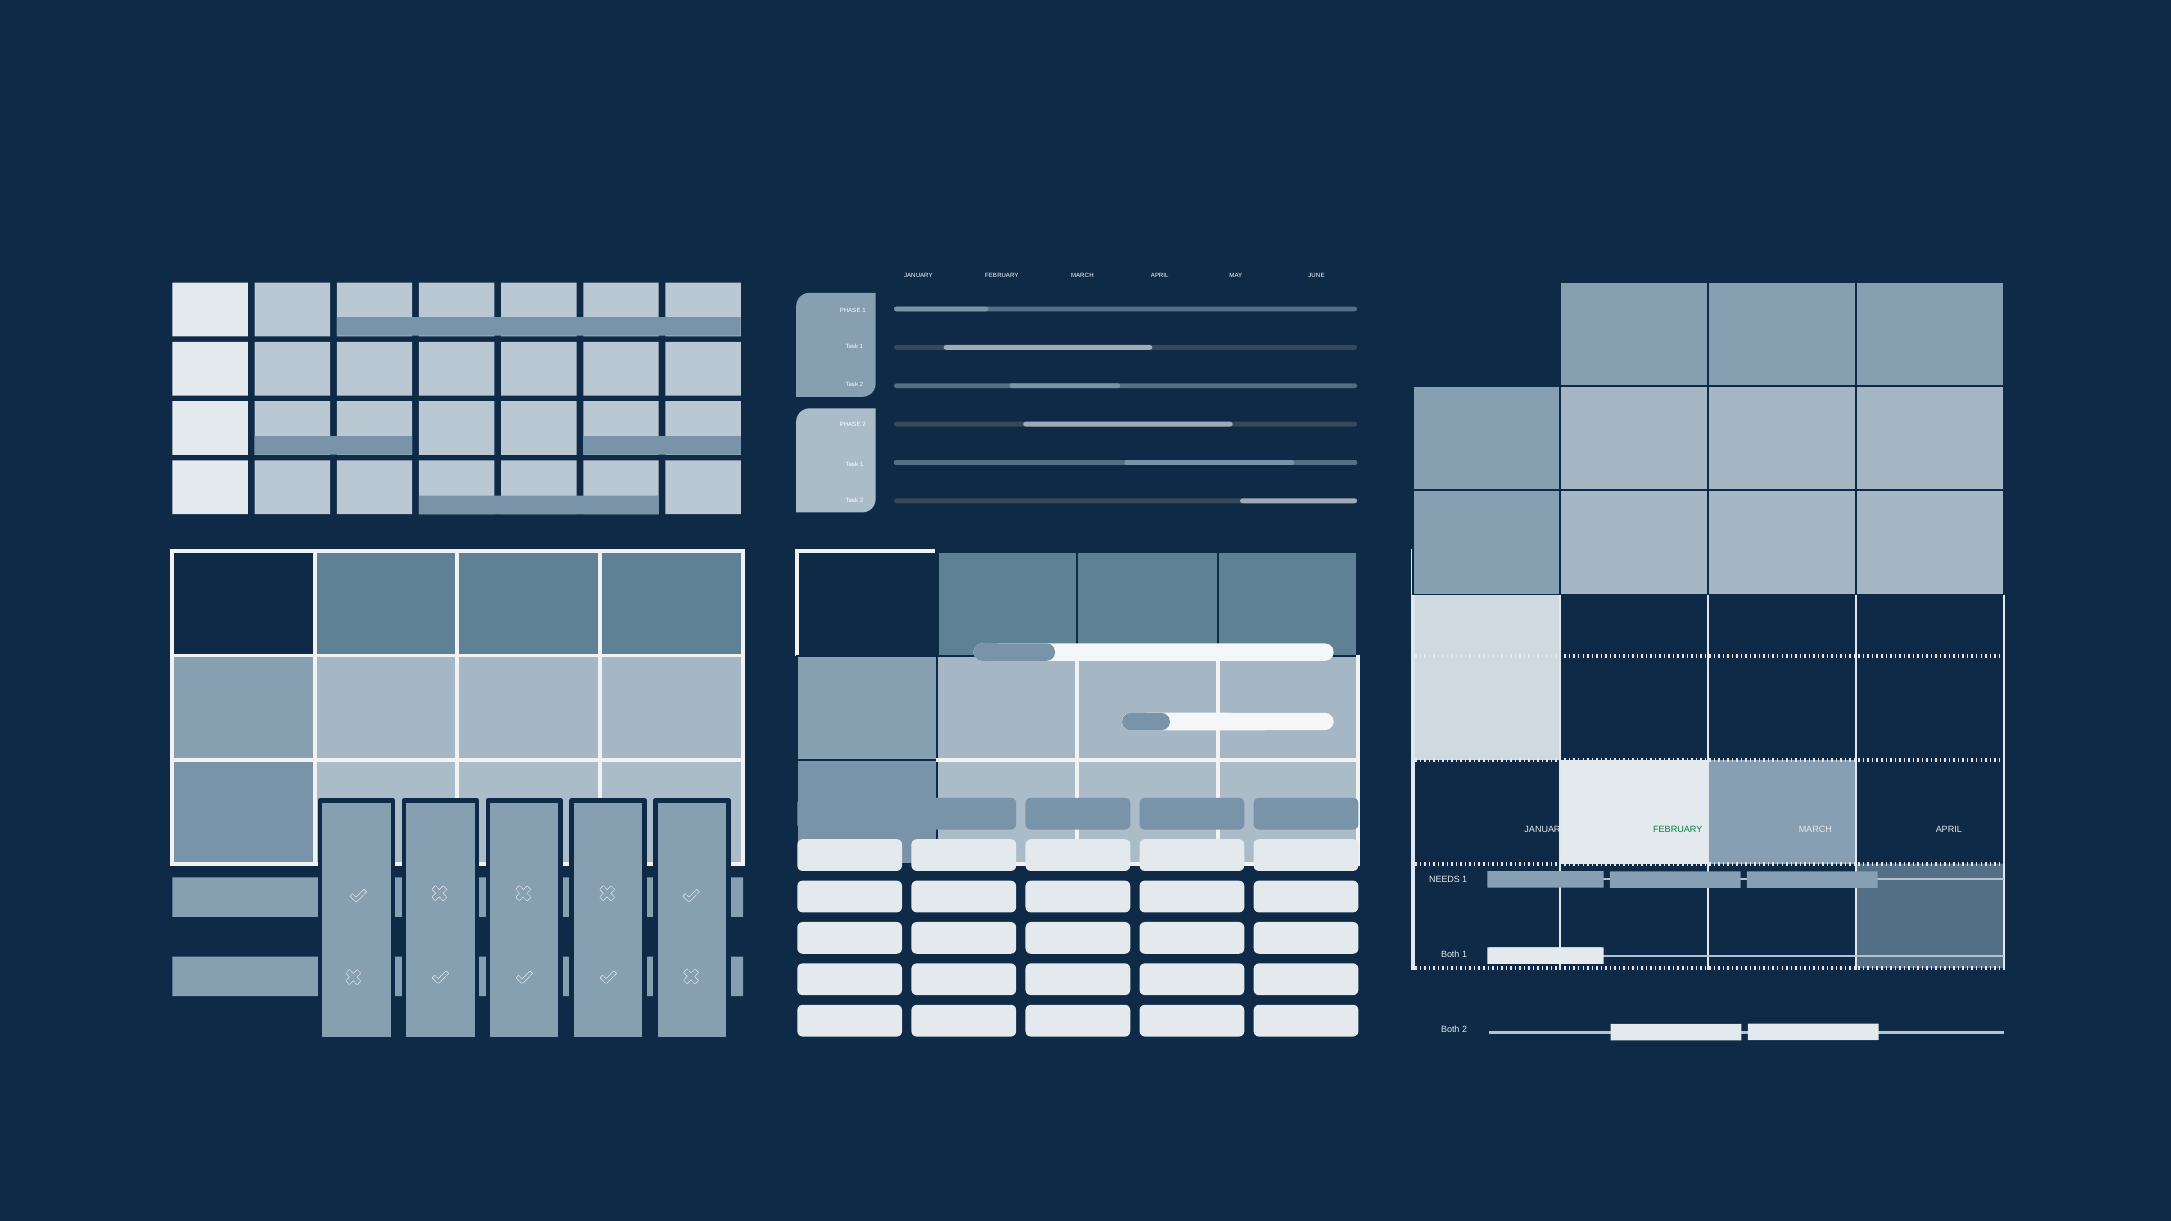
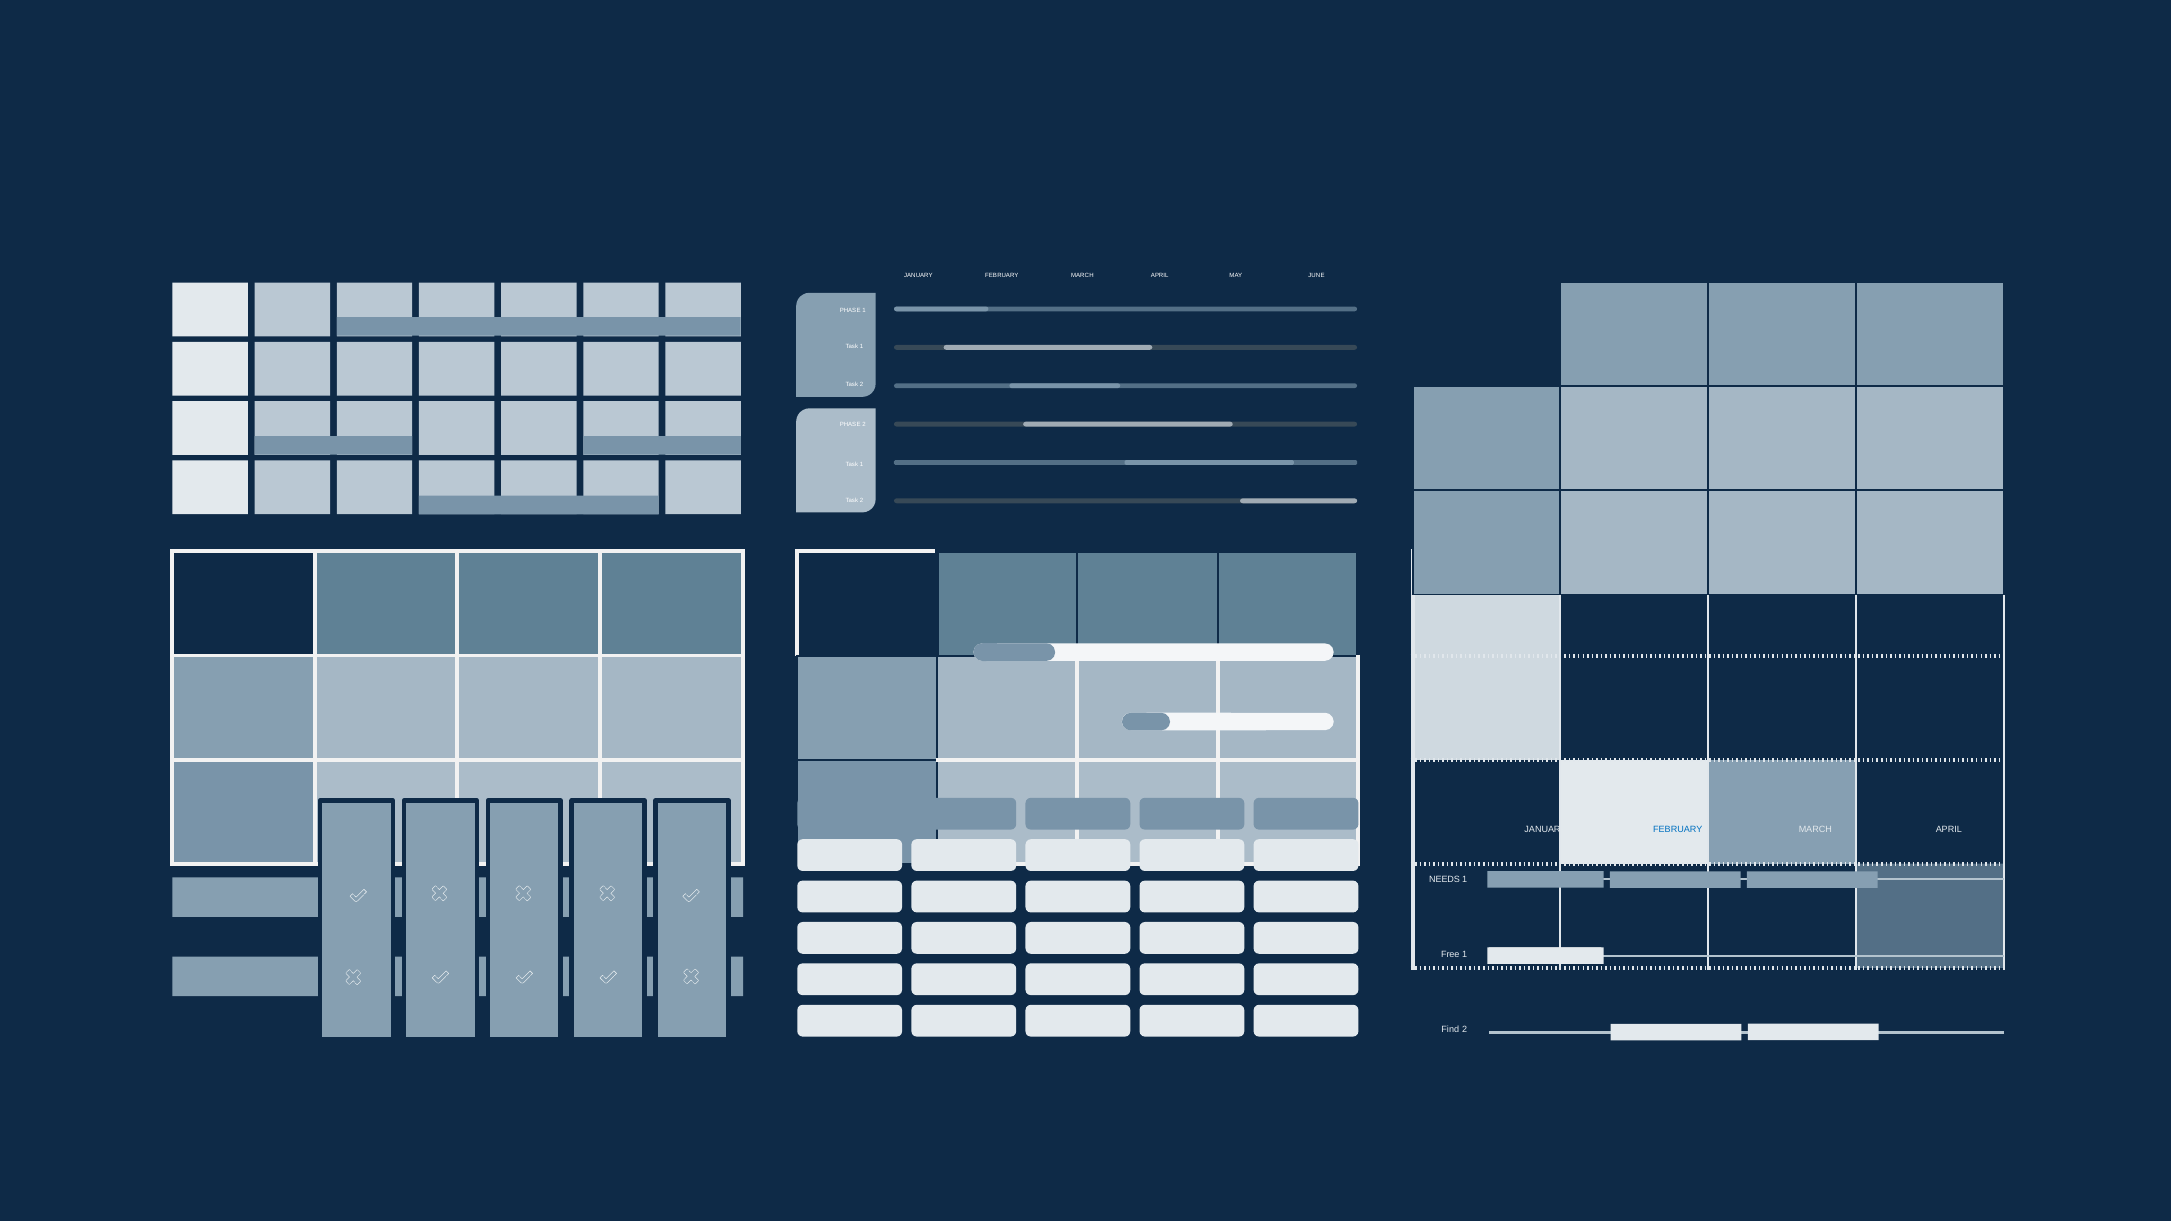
FEBRUARY at (1678, 830) colour: green -> blue
Both at (1450, 955): Both -> Free
Both at (1450, 1030): Both -> Find
